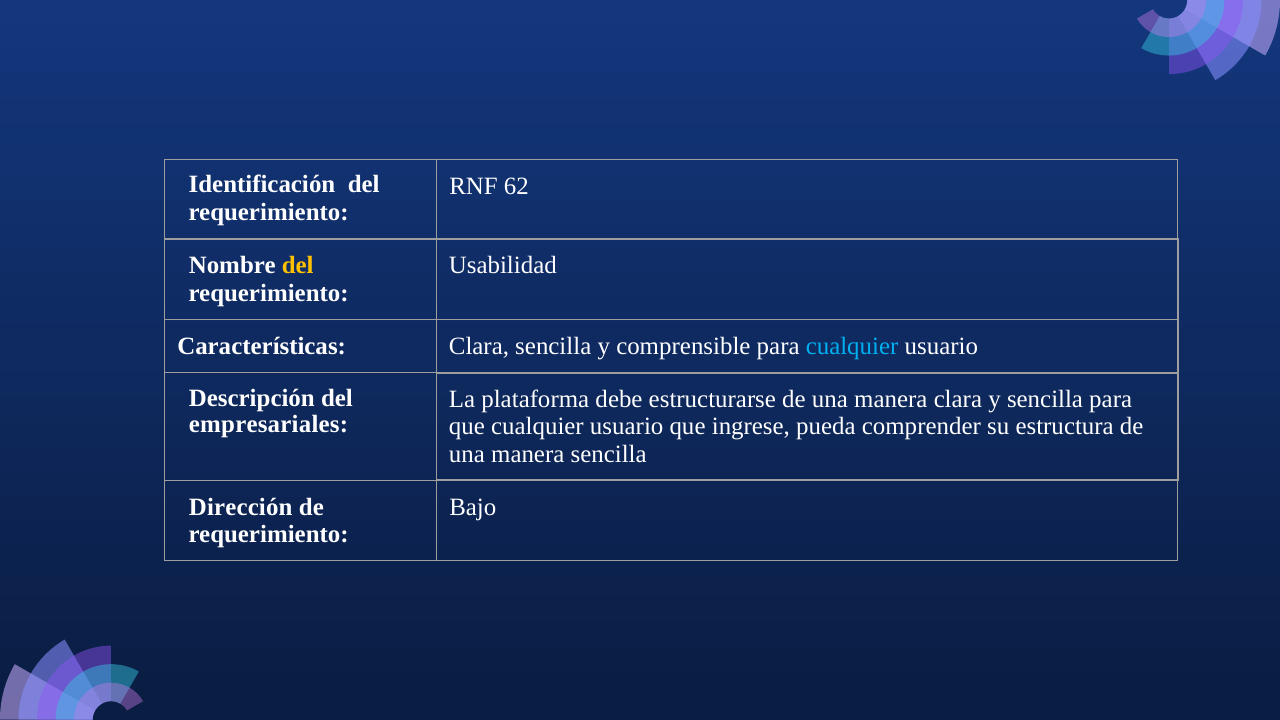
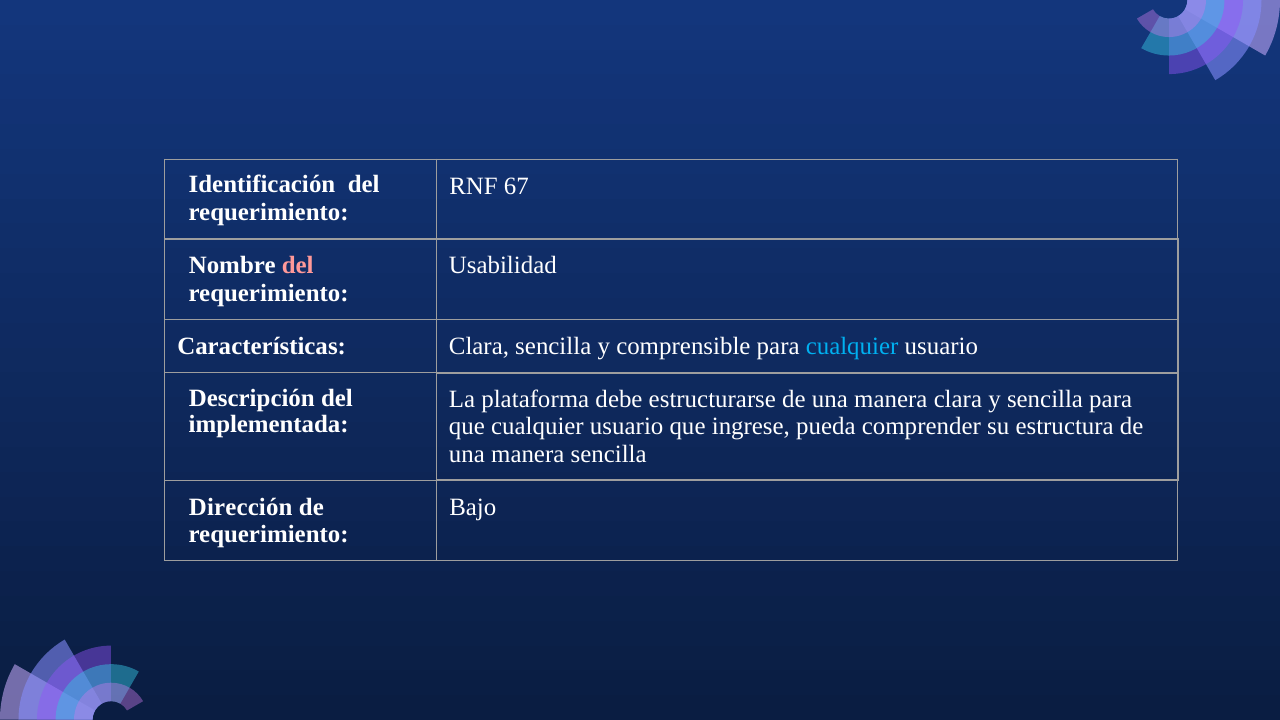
62: 62 -> 67
del at (298, 266) colour: yellow -> pink
empresariales: empresariales -> implementada
